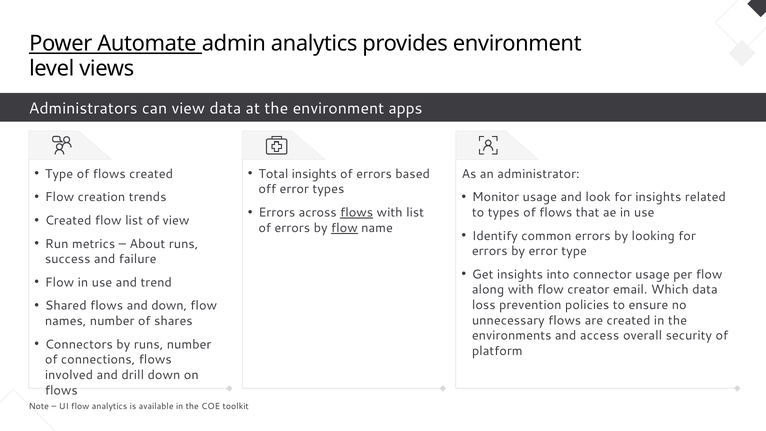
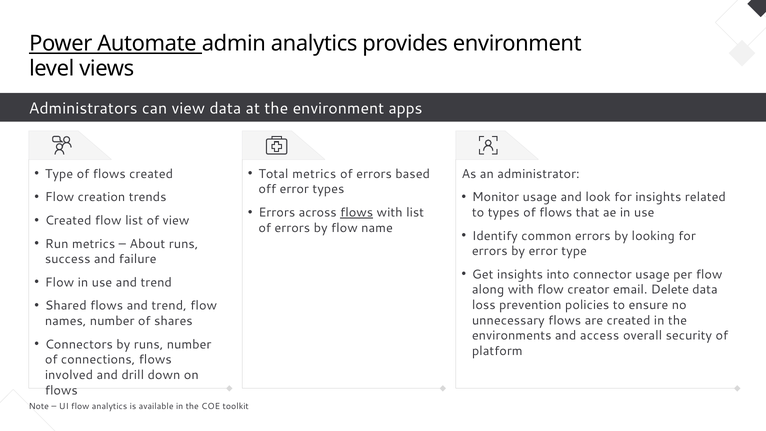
Total insights: insights -> metrics
flow at (344, 228) underline: present -> none
Which: Which -> Delete
flows and down: down -> trend
